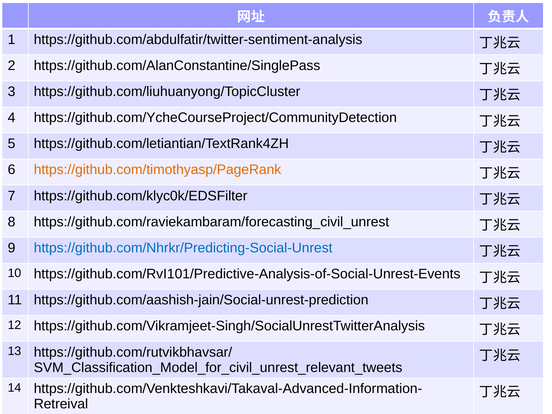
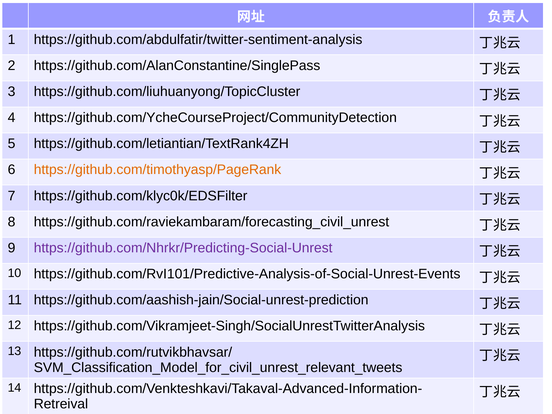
https://github.com/Nhrkr/Predicting-Social-Unrest colour: blue -> purple
